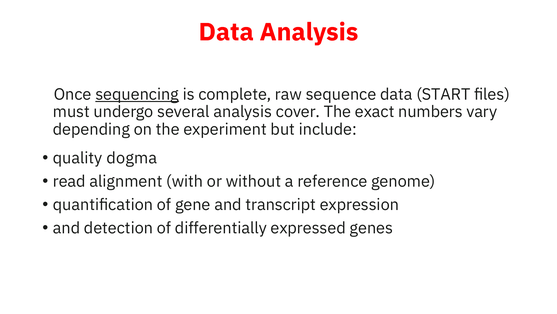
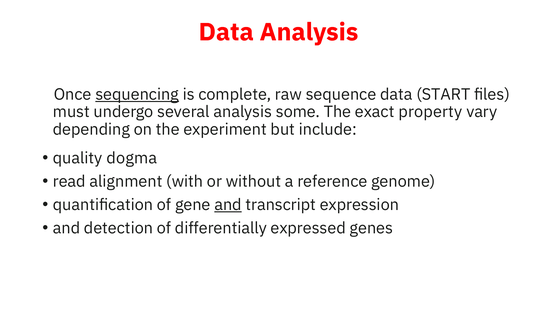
cover: cover -> some
numbers: numbers -> property
and at (228, 204) underline: none -> present
